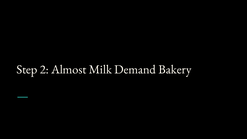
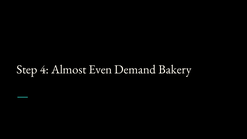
2: 2 -> 4
Milk: Milk -> Even
